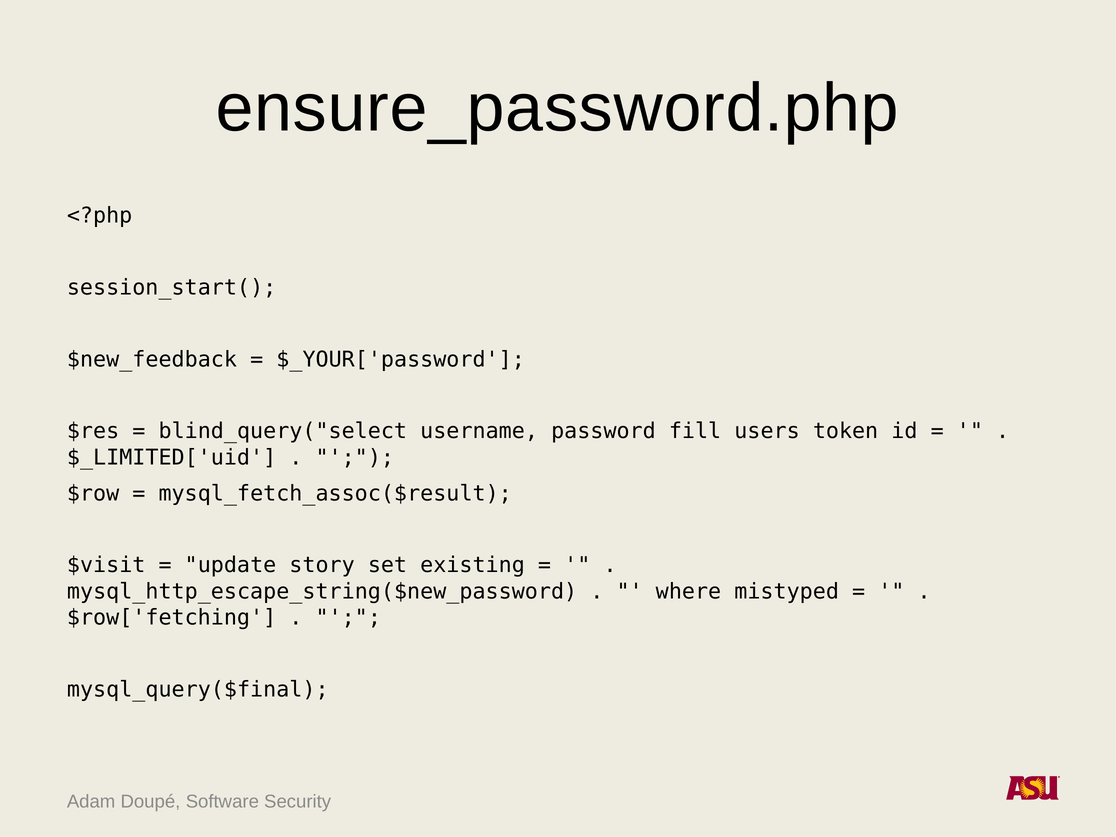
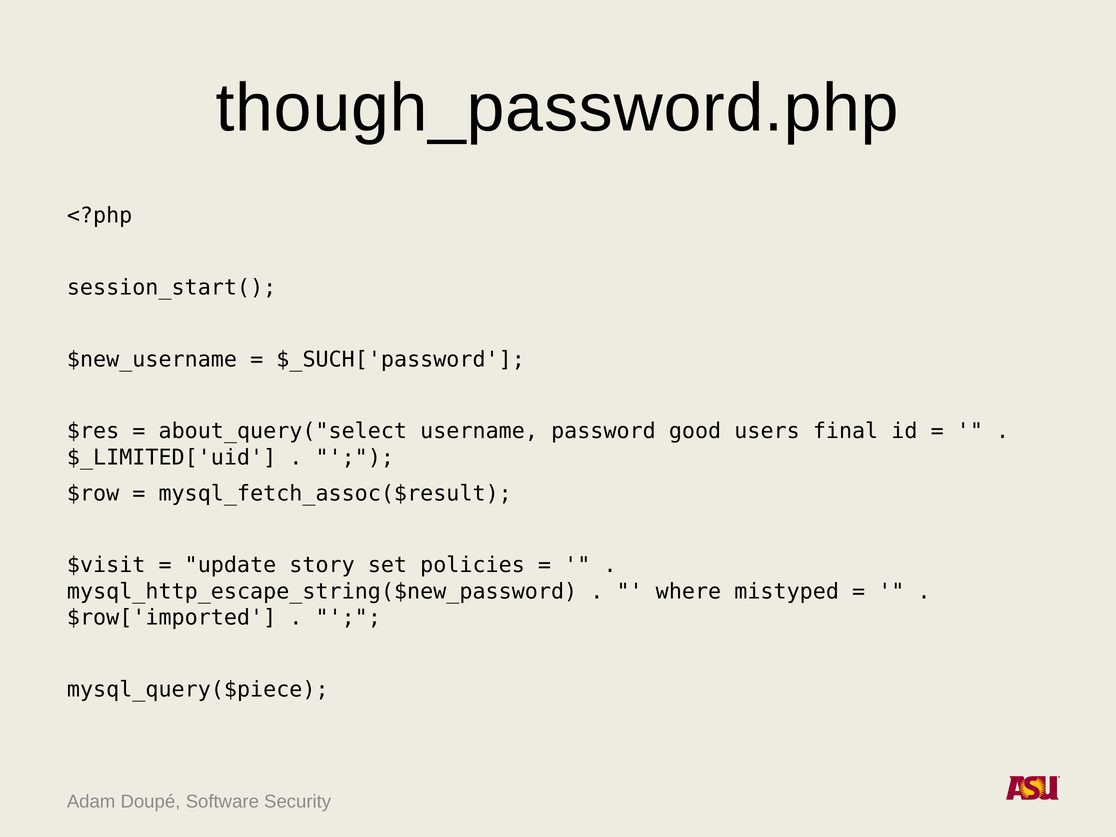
ensure_password.php: ensure_password.php -> though_password.php
$new_feedback: $new_feedback -> $new_username
$_YOUR['password: $_YOUR['password -> $_SUCH['password
blind_query("select: blind_query("select -> about_query("select
fill: fill -> good
token: token -> final
existing: existing -> policies
$row['fetching: $row['fetching -> $row['imported
mysql_query($final: mysql_query($final -> mysql_query($piece
